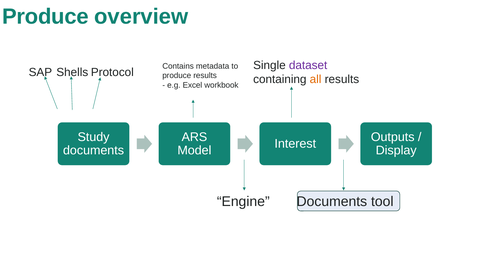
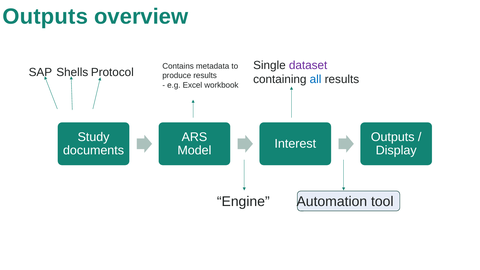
Produce at (45, 17): Produce -> Outputs
all colour: orange -> blue
Engine Documents: Documents -> Automation
